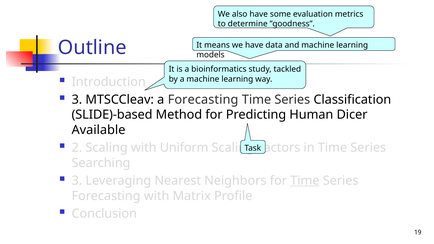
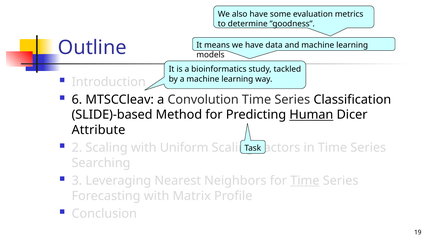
3 at (77, 100): 3 -> 6
a Forecasting: Forecasting -> Convolution
Human underline: none -> present
Available: Available -> Attribute
